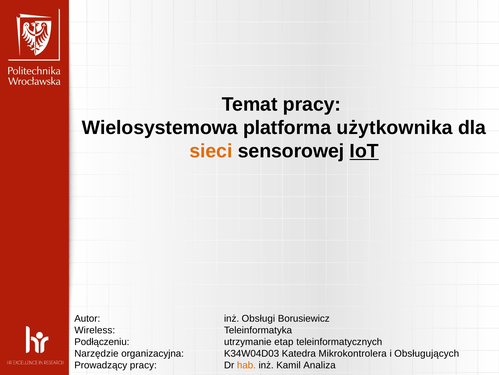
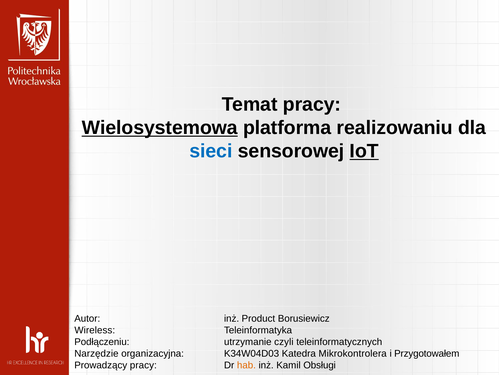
Wielosystemowa underline: none -> present
użytkownika: użytkownika -> realizowaniu
sieci colour: orange -> blue
Obsługi: Obsługi -> Product
etap: etap -> czyli
Obsługujących: Obsługujących -> Przygotowałem
Analiza: Analiza -> Obsługi
